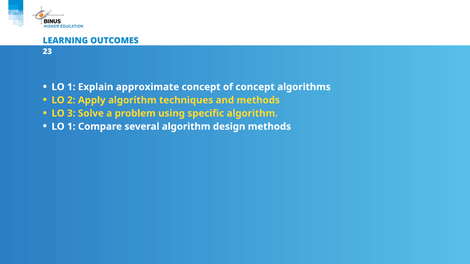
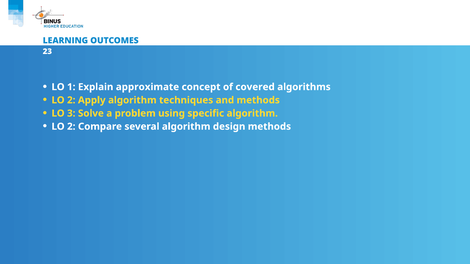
of concept: concept -> covered
1 at (71, 127): 1 -> 2
